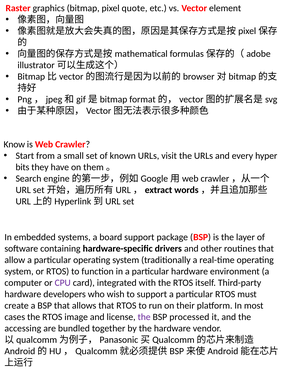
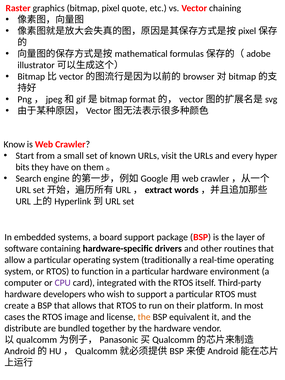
element: element -> chaining
the at (144, 317) colour: purple -> orange
processed: processed -> equivalent
accessing: accessing -> distribute
